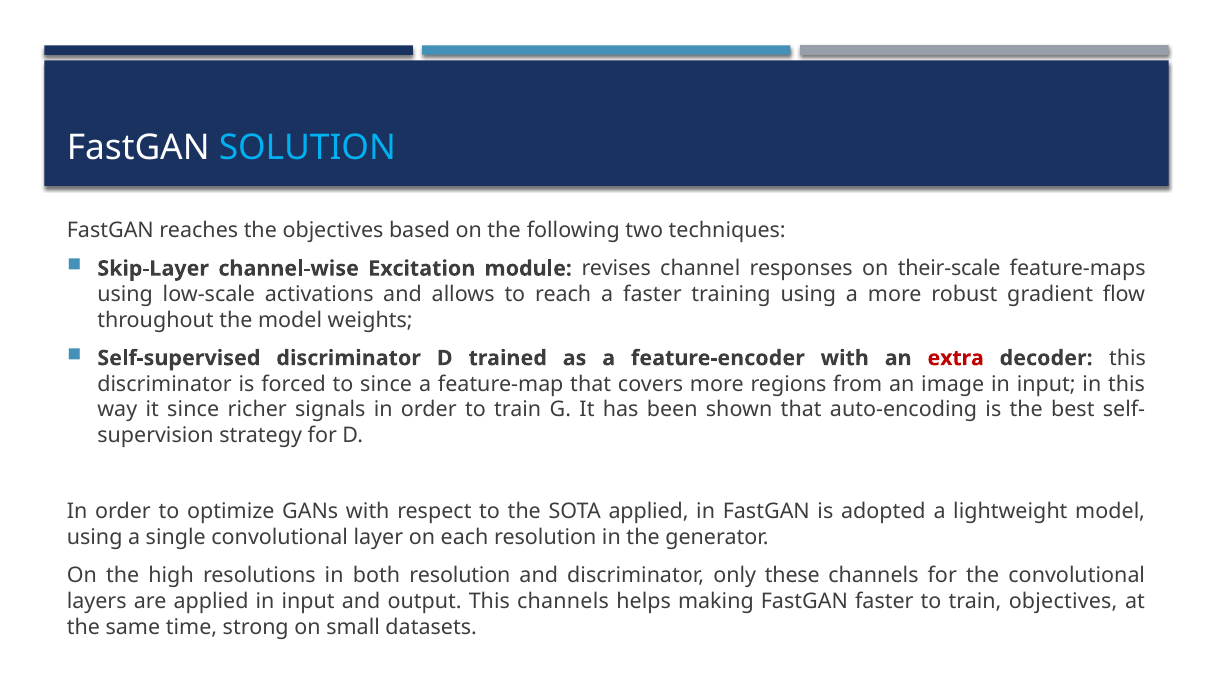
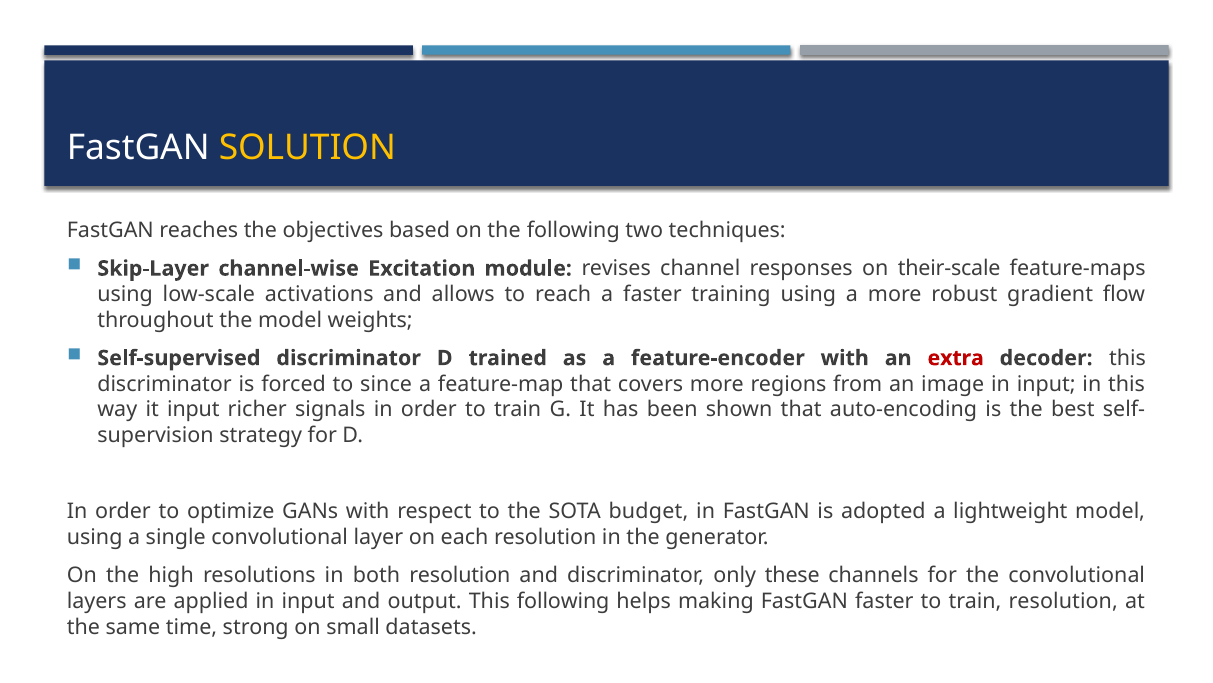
SOLUTION colour: light blue -> yellow
it since: since -> input
SOTA applied: applied -> budget
This channels: channels -> following
train objectives: objectives -> resolution
